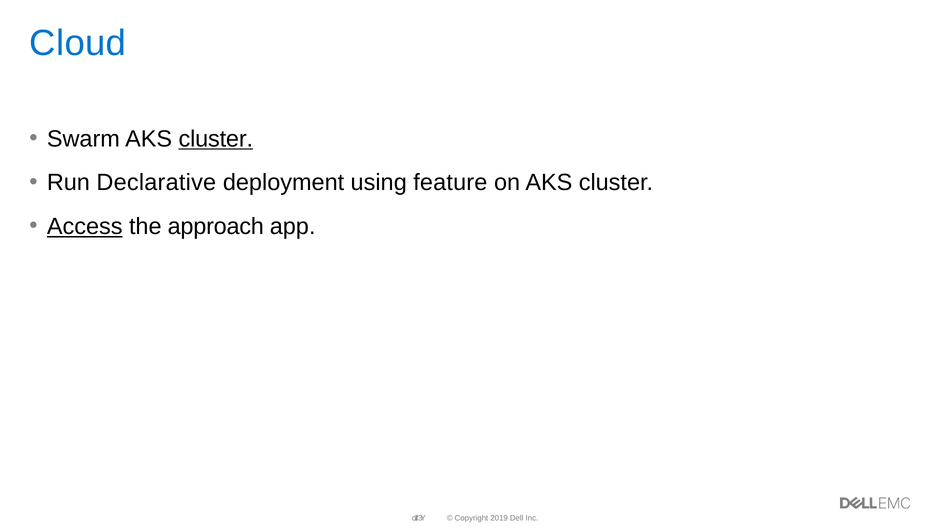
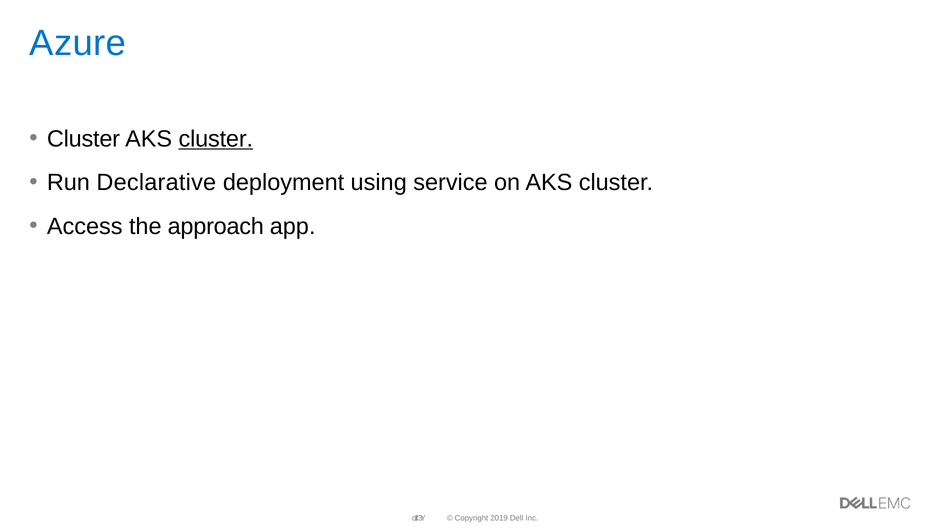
Cloud: Cloud -> Azure
Swarm at (83, 139): Swarm -> Cluster
feature: feature -> service
Access underline: present -> none
